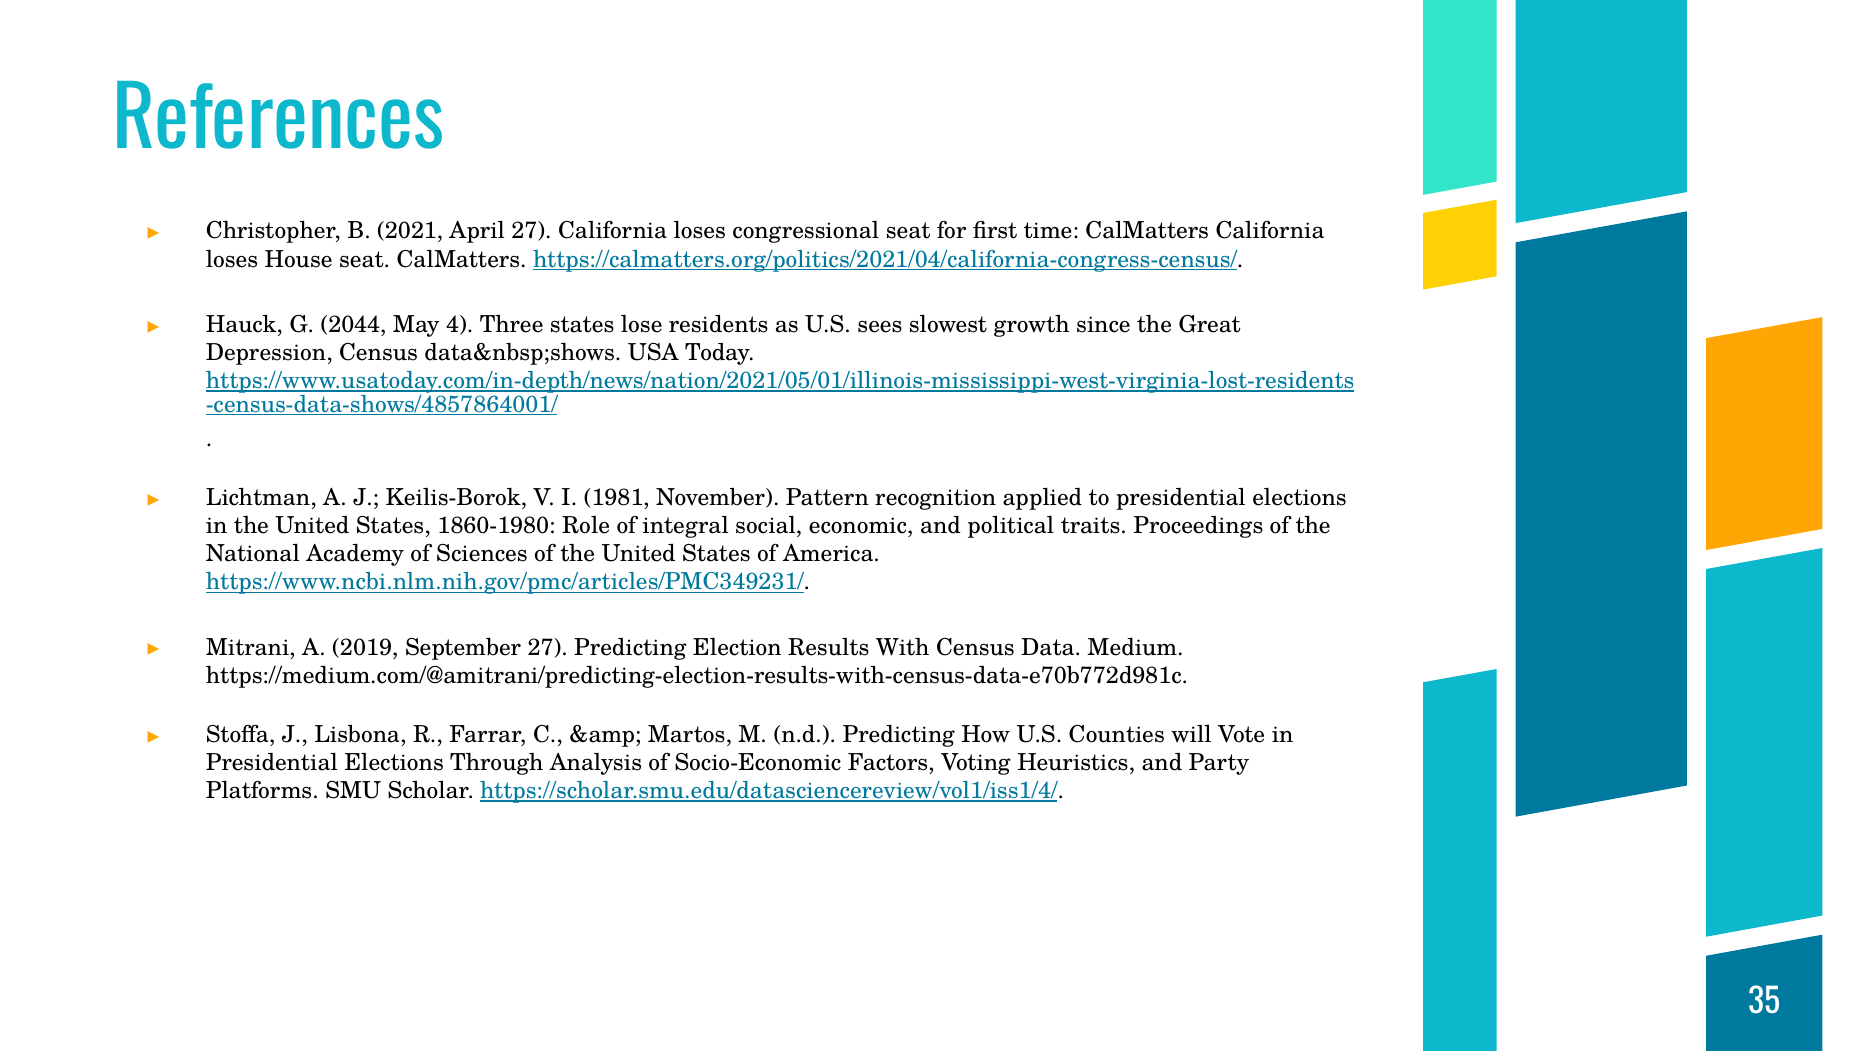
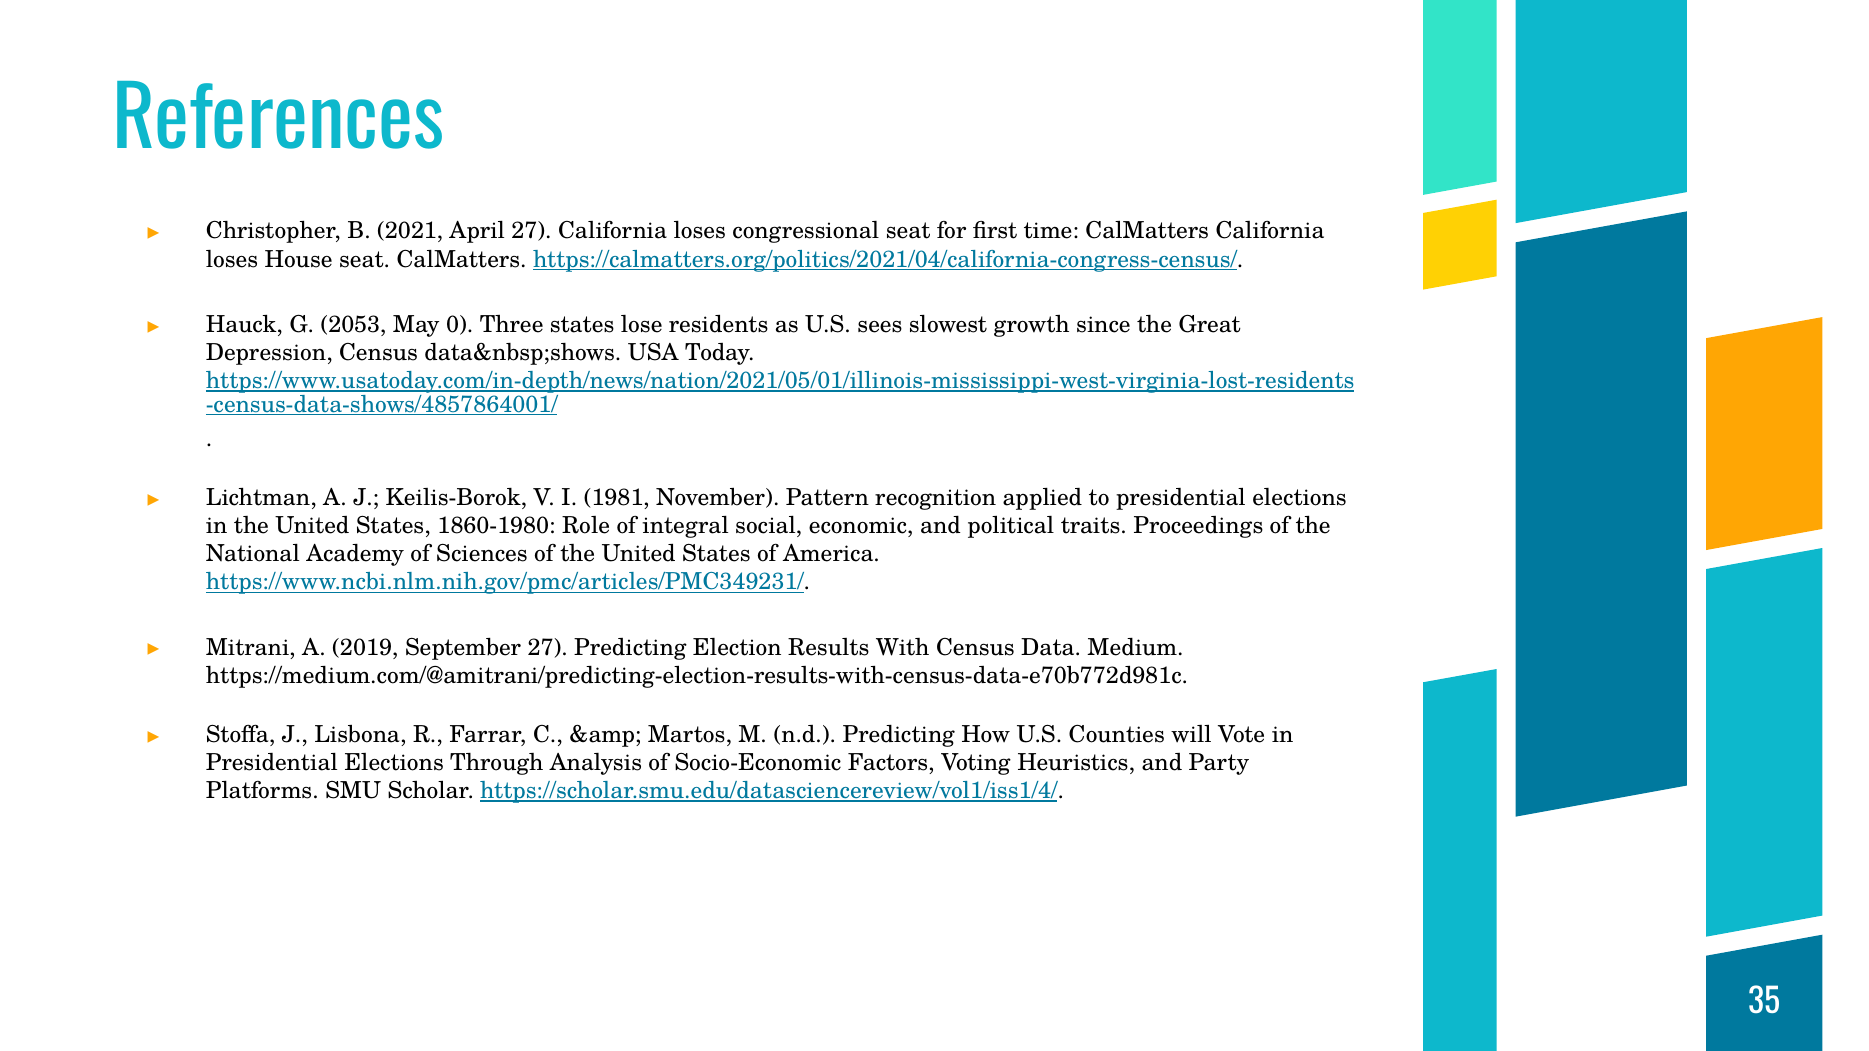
2044: 2044 -> 2053
4: 4 -> 0
